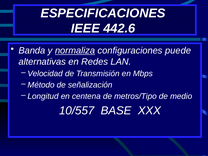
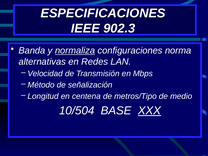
442.6: 442.6 -> 902.3
puede: puede -> norma
10/557: 10/557 -> 10/504
XXX underline: none -> present
